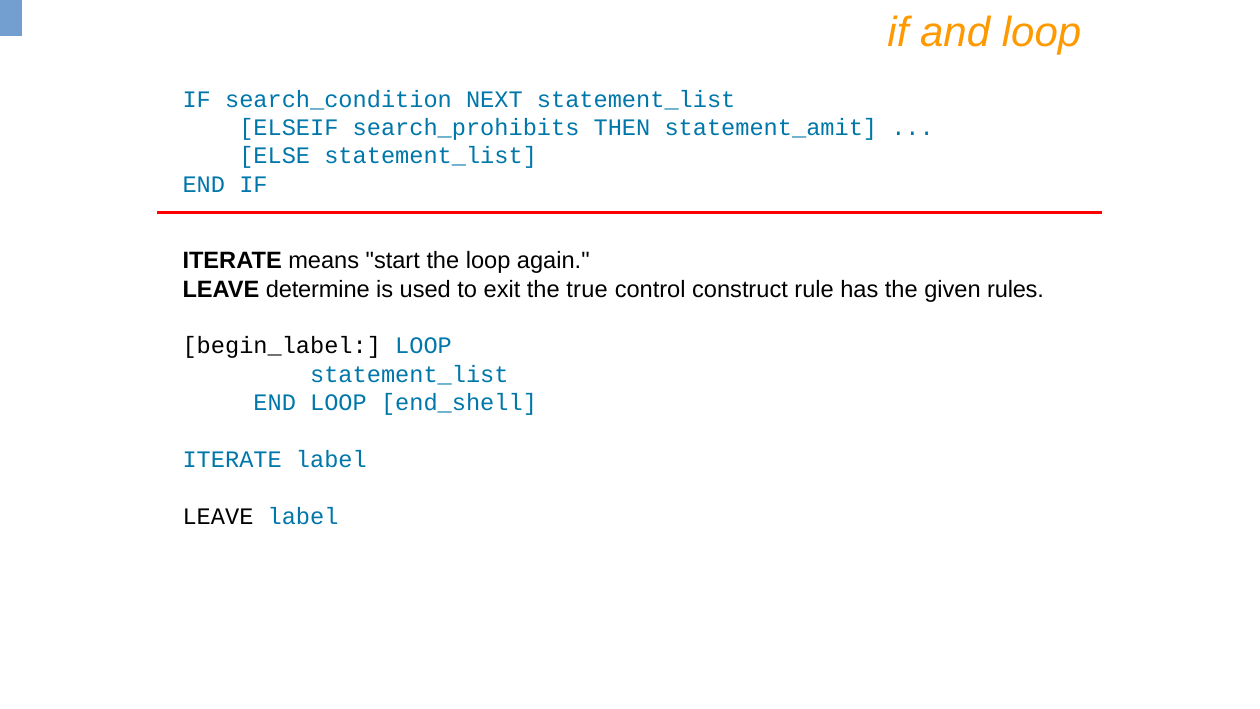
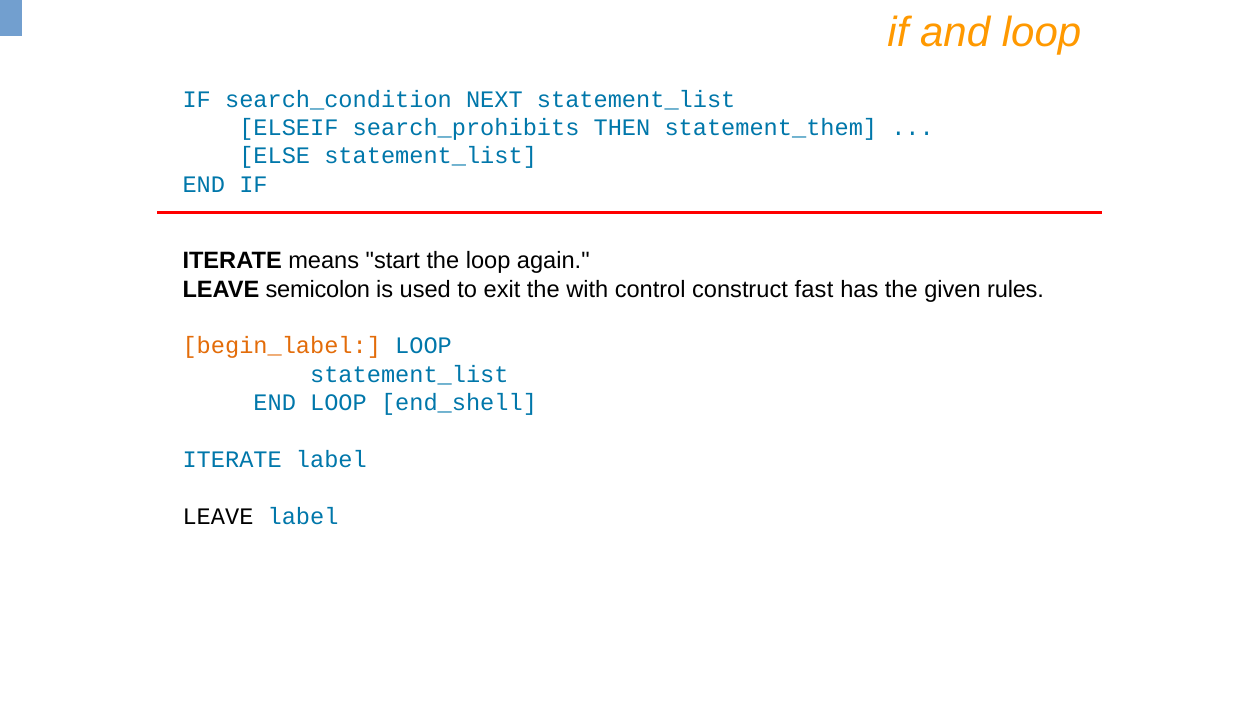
statement_amit: statement_amit -> statement_them
determine: determine -> semicolon
true: true -> with
rule: rule -> fast
begin_label colour: black -> orange
